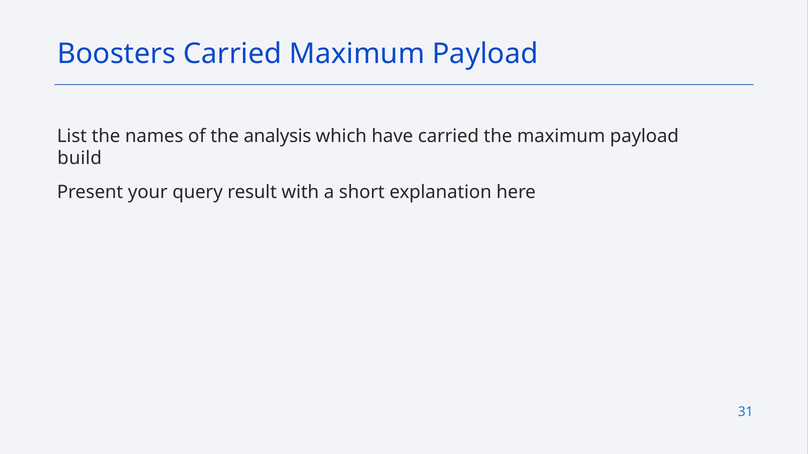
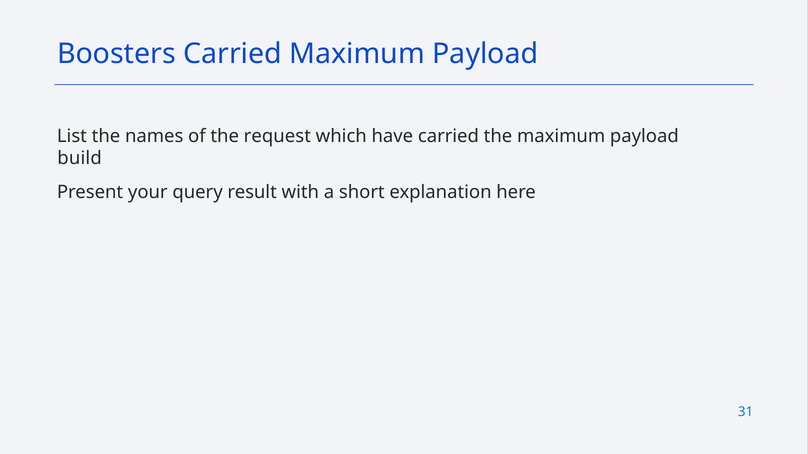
analysis: analysis -> request
